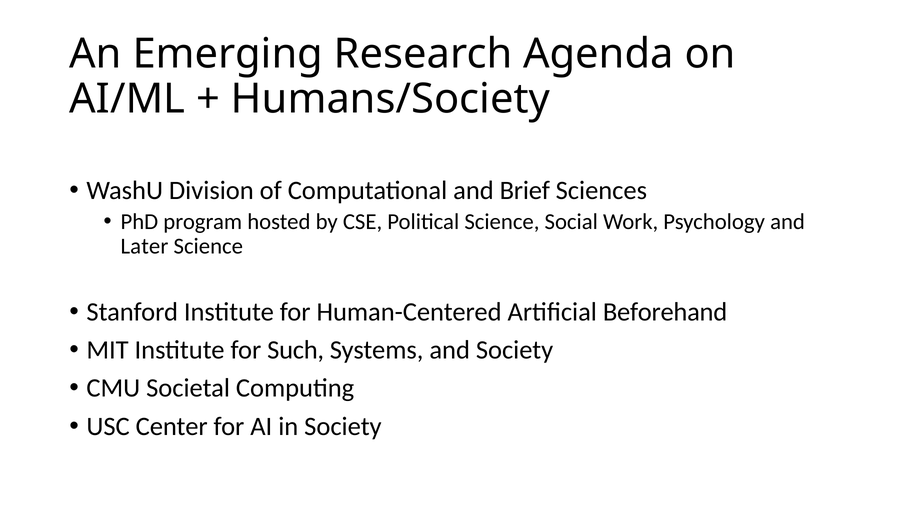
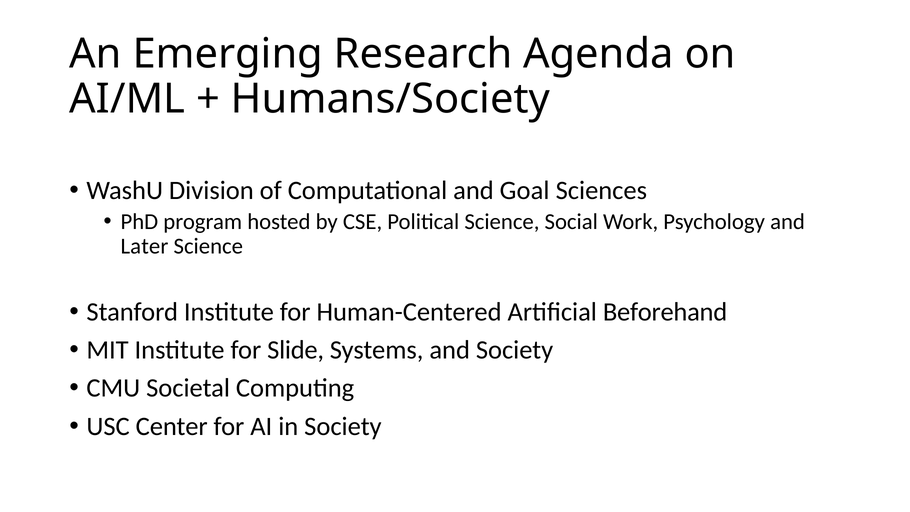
Brief: Brief -> Goal
Such: Such -> Slide
